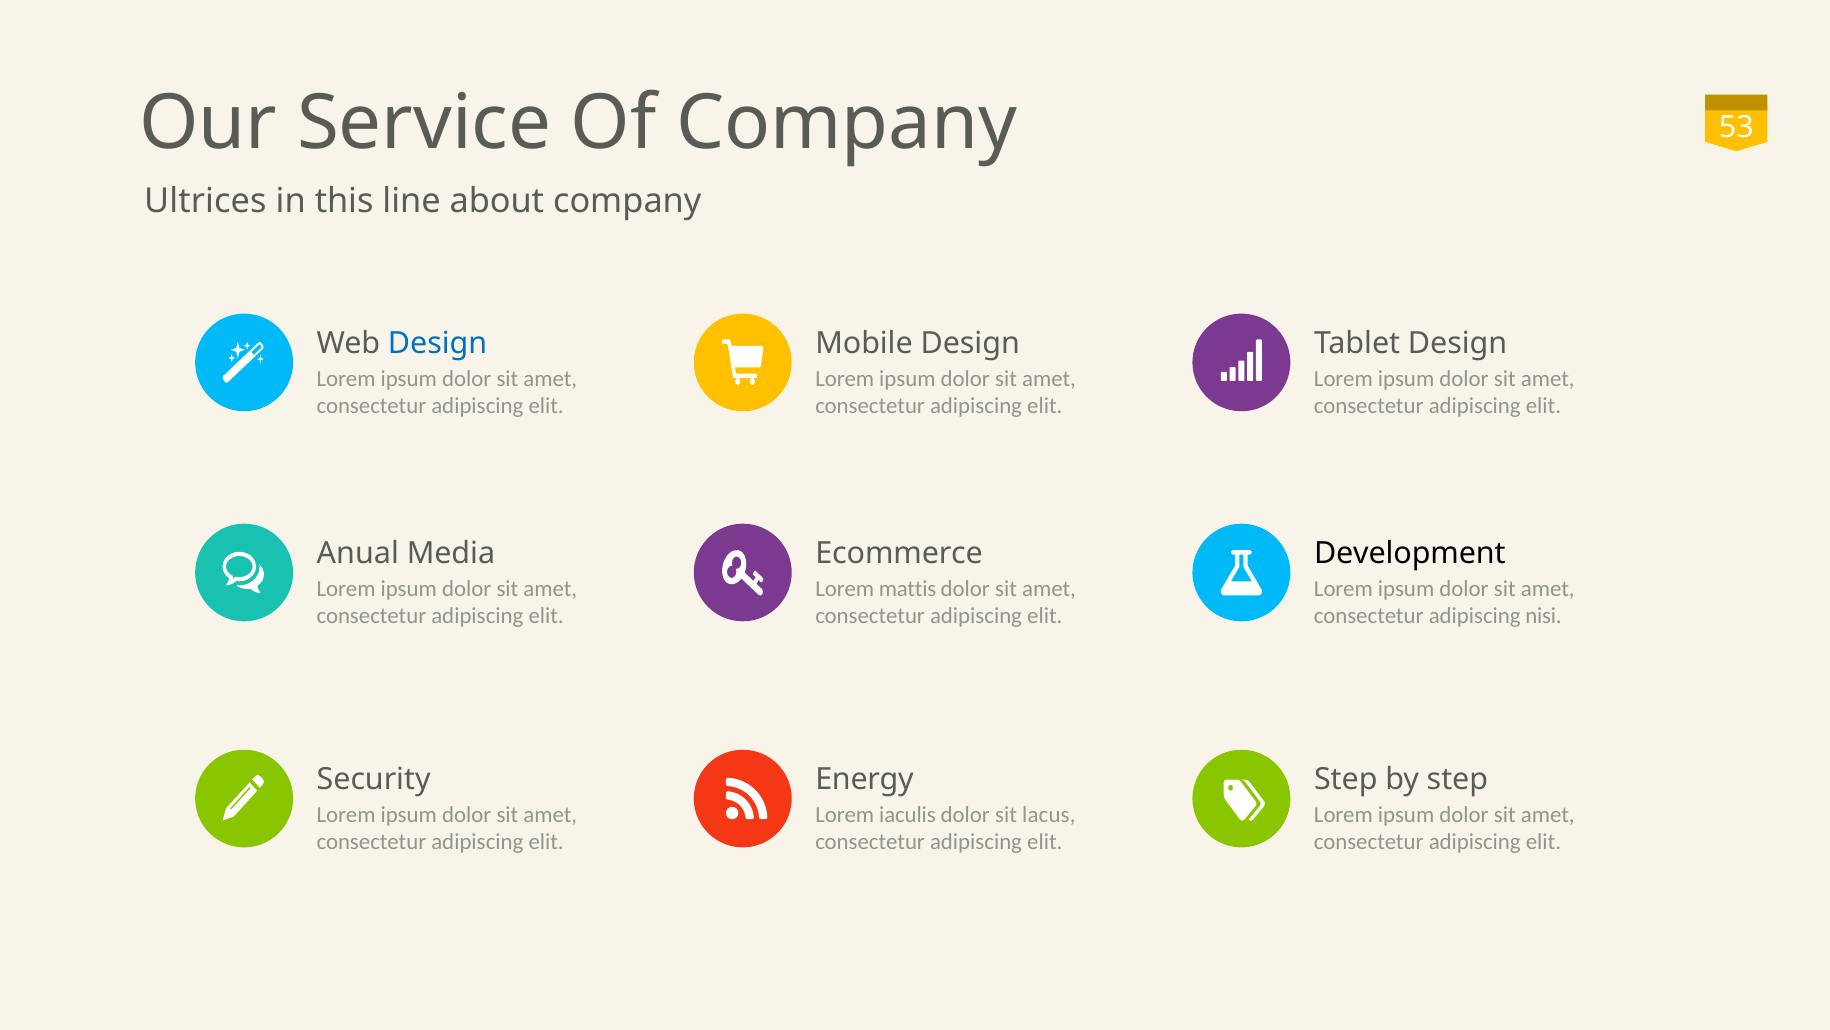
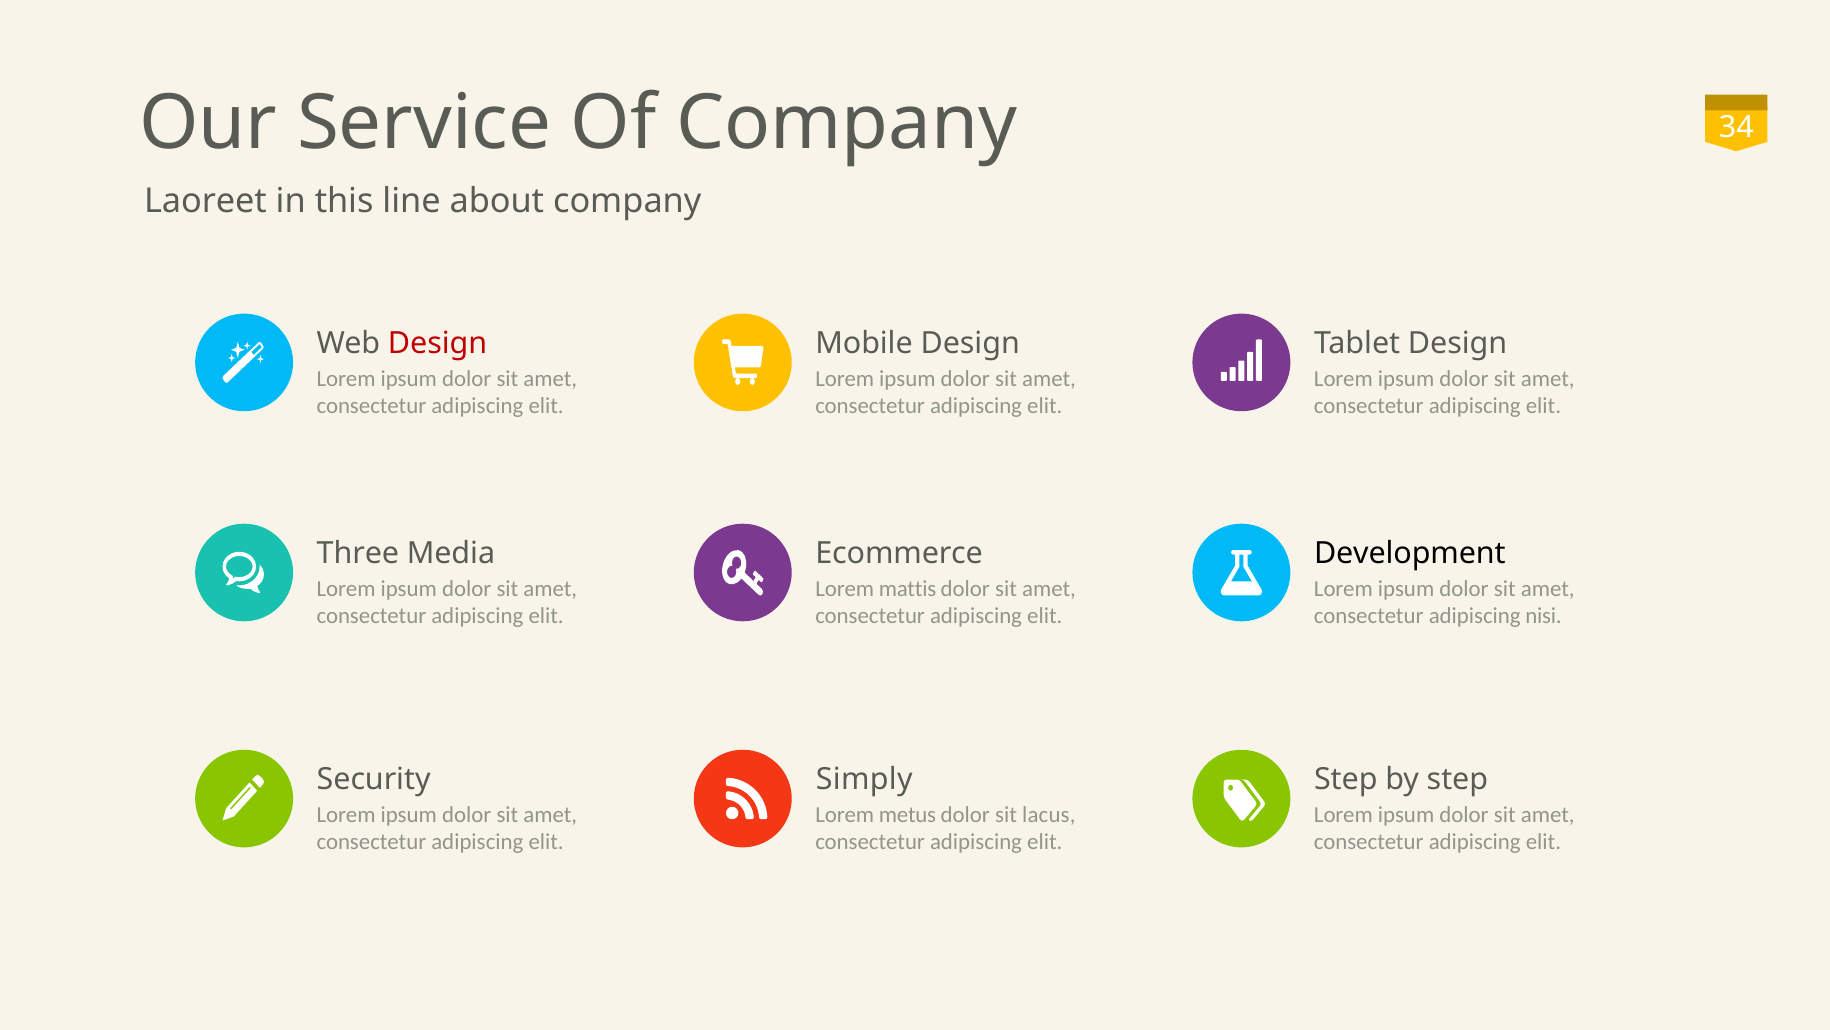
53: 53 -> 34
Ultrices: Ultrices -> Laoreet
Design at (438, 343) colour: blue -> red
Anual: Anual -> Three
Energy: Energy -> Simply
iaculis: iaculis -> metus
